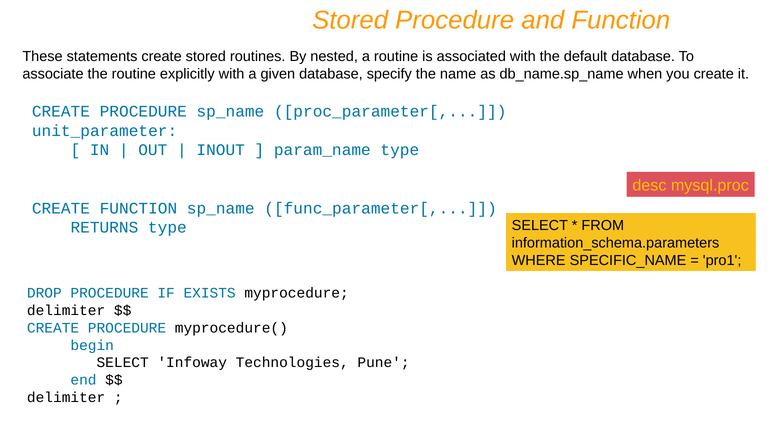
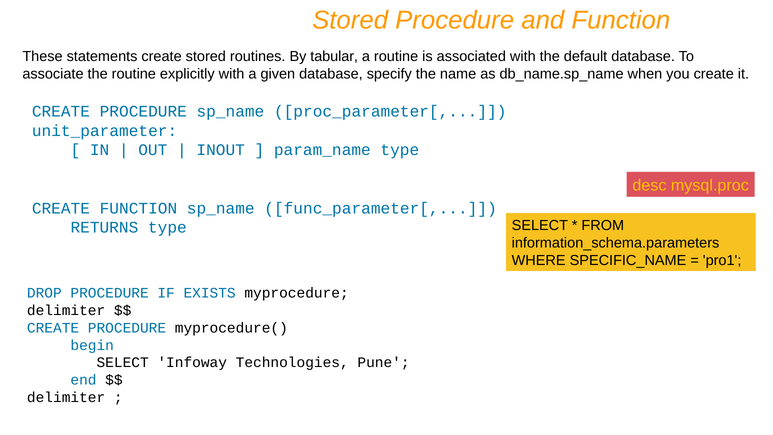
nested: nested -> tabular
